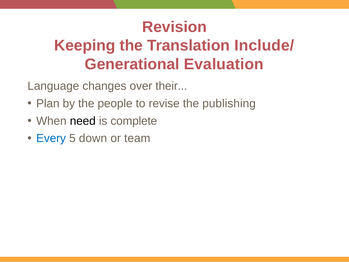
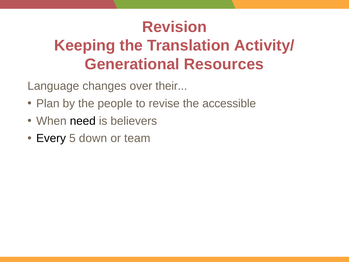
Include/: Include/ -> Activity/
Evaluation: Evaluation -> Resources
publishing: publishing -> accessible
complete: complete -> believers
Every colour: blue -> black
